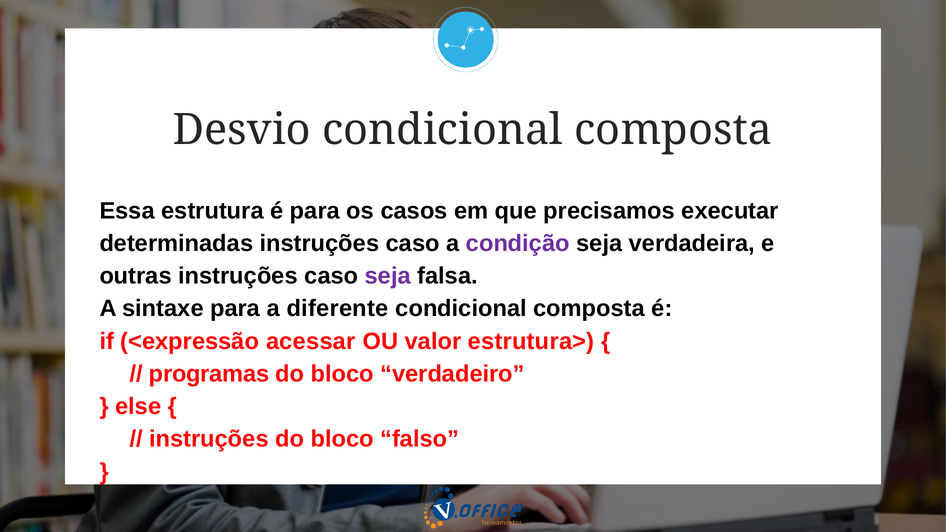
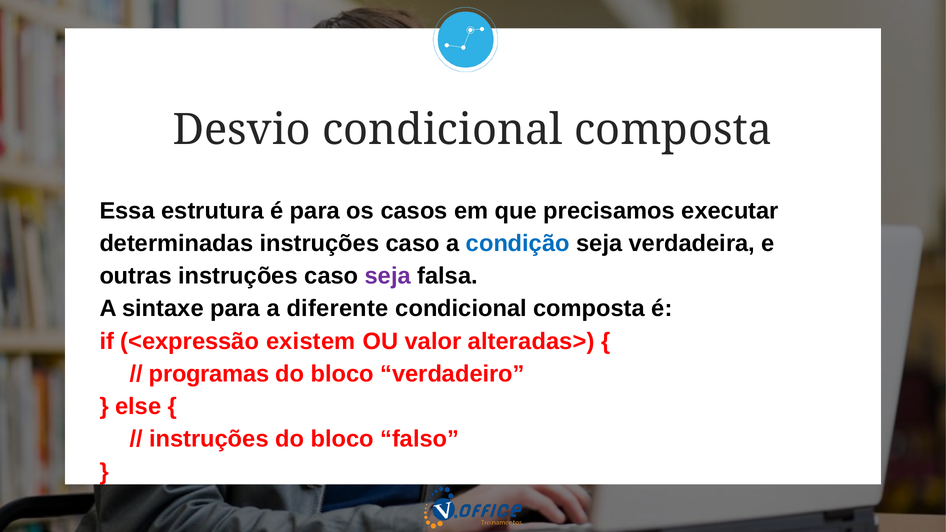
condição colour: purple -> blue
acessar: acessar -> existem
estrutura>: estrutura> -> alteradas>
